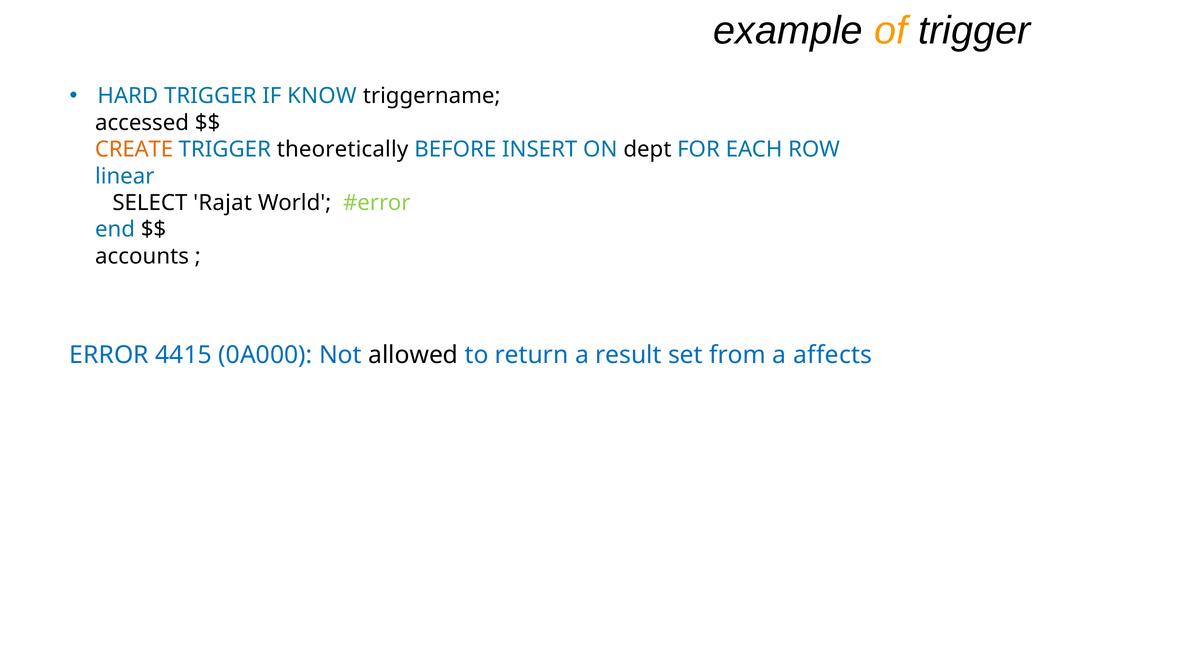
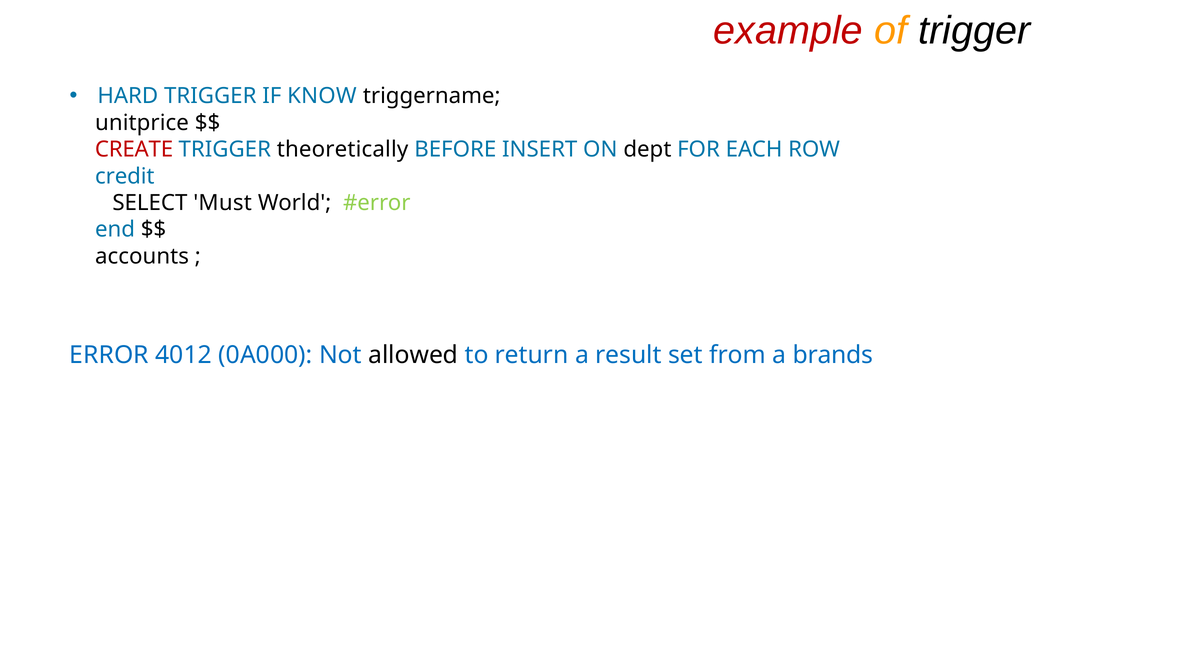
example colour: black -> red
accessed: accessed -> unitprice
CREATE colour: orange -> red
linear: linear -> credit
Rajat: Rajat -> Must
4415: 4415 -> 4012
affects: affects -> brands
